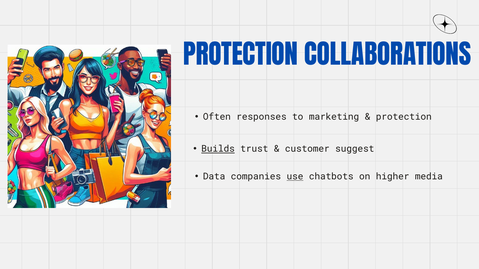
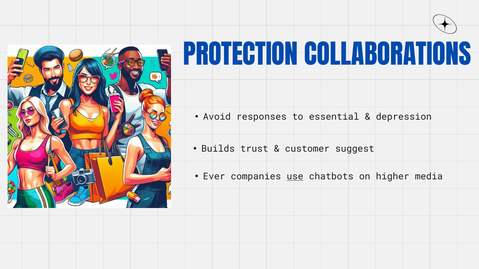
Often: Often -> Avoid
marketing: marketing -> essential
protection at (404, 117): protection -> depression
Builds underline: present -> none
Data: Data -> Ever
